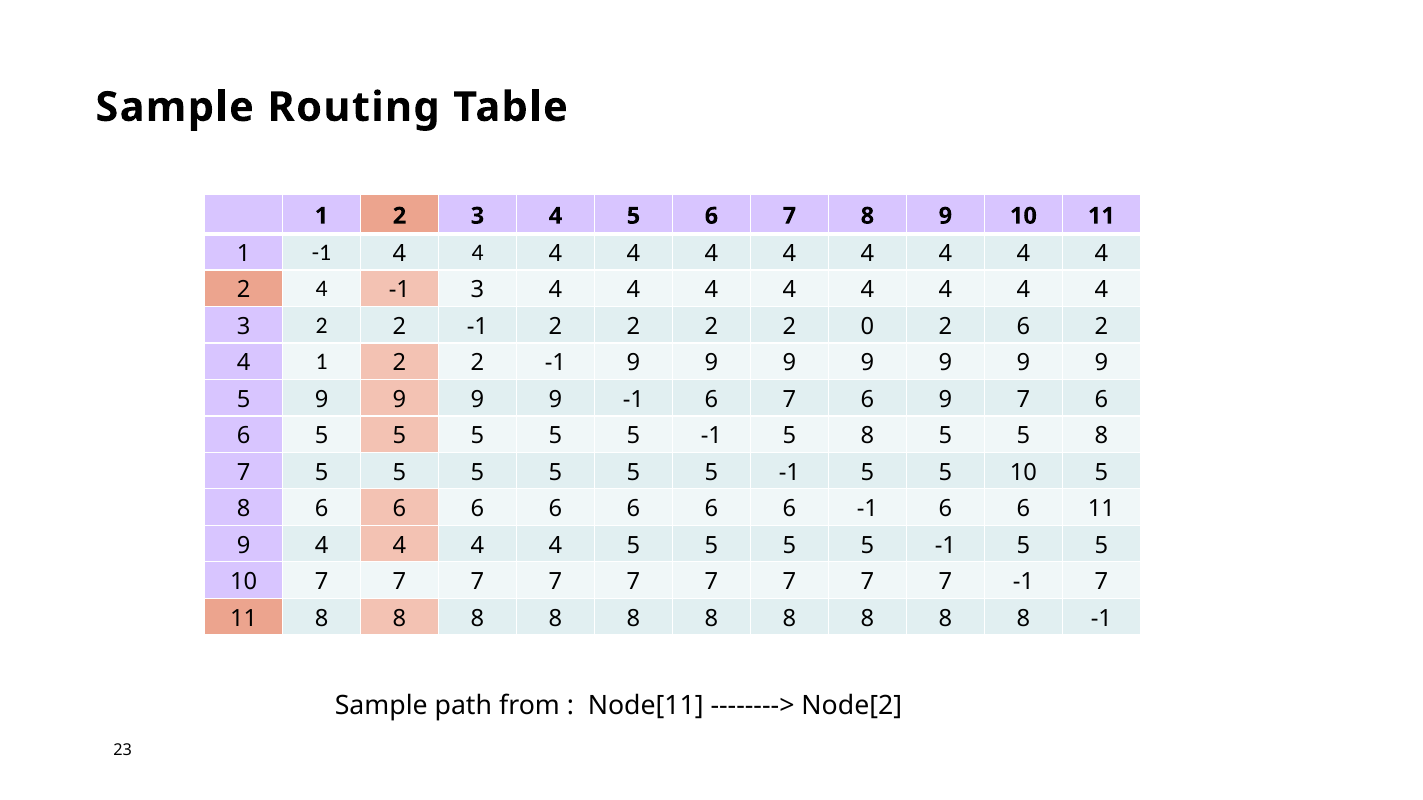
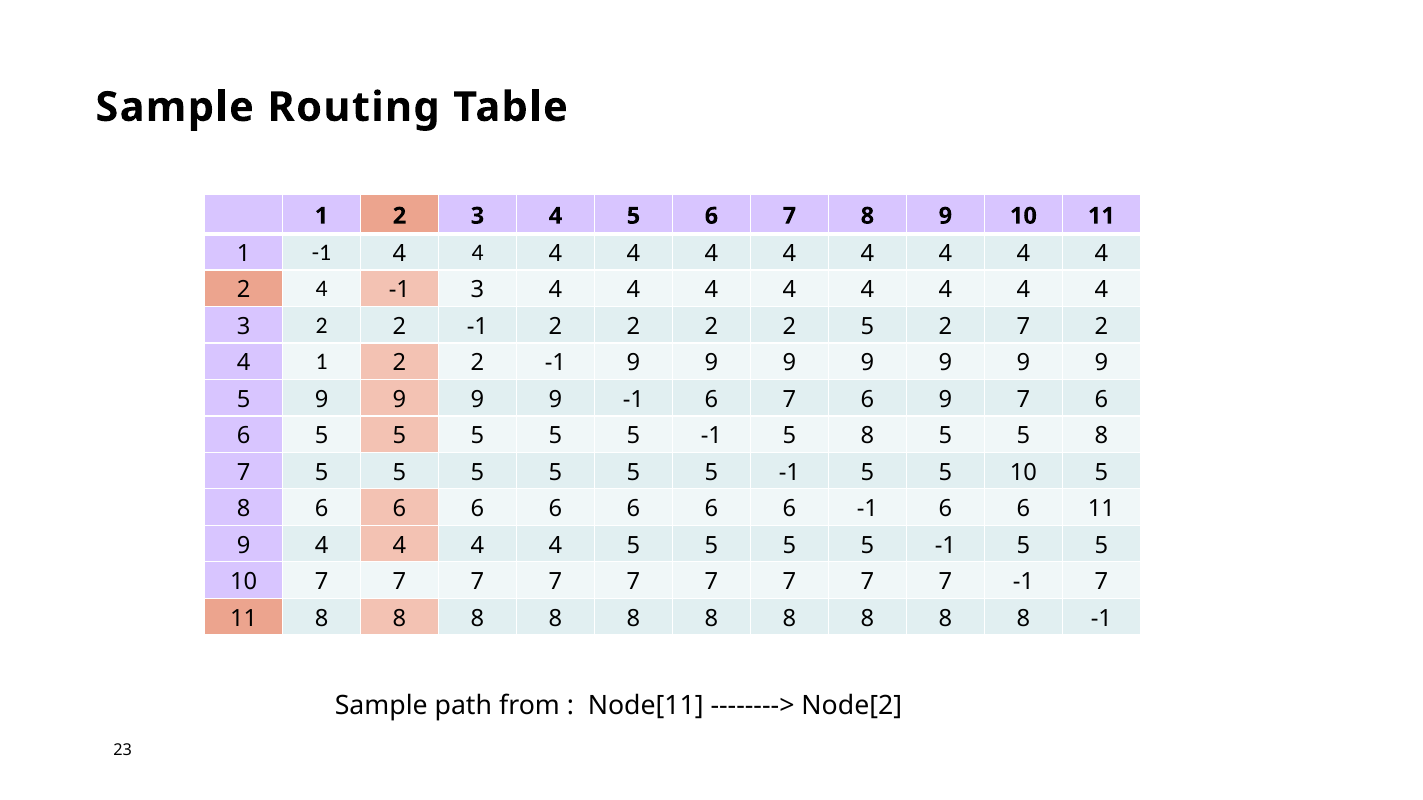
2 0: 0 -> 5
2 6: 6 -> 7
